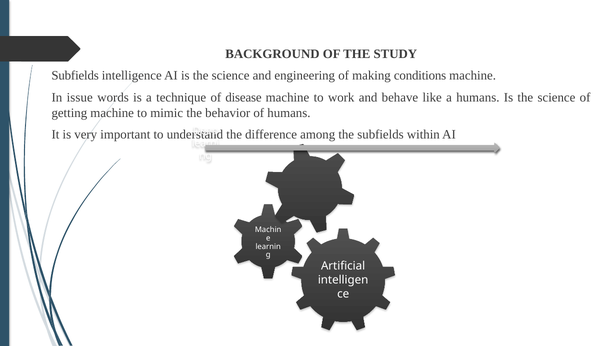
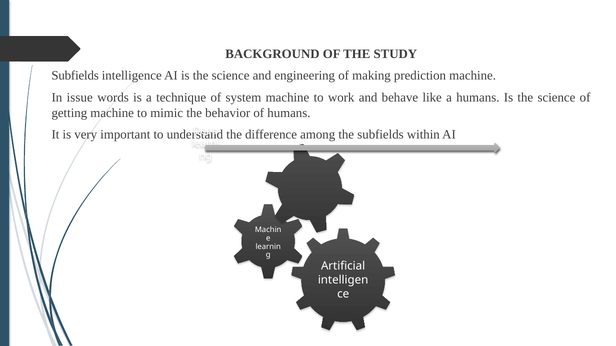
conditions: conditions -> prediction
disease: disease -> system
